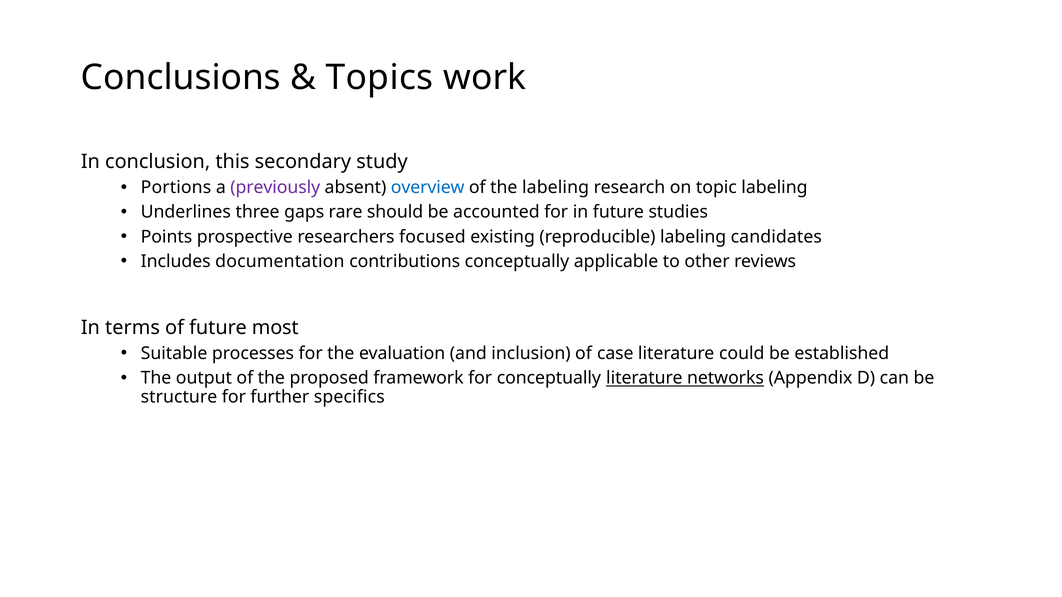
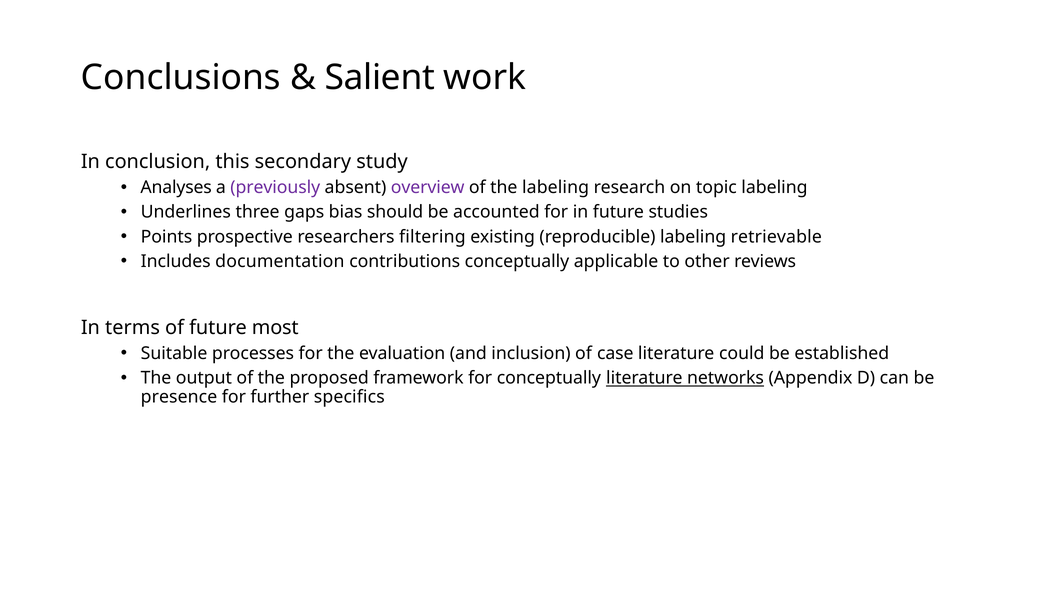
Topics: Topics -> Salient
Portions: Portions -> Analyses
overview colour: blue -> purple
rare: rare -> bias
focused: focused -> filtering
candidates: candidates -> retrievable
structure: structure -> presence
